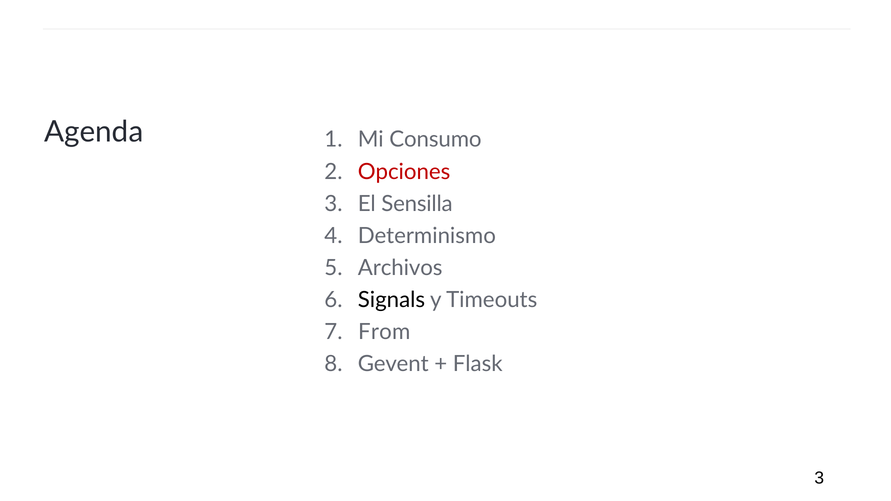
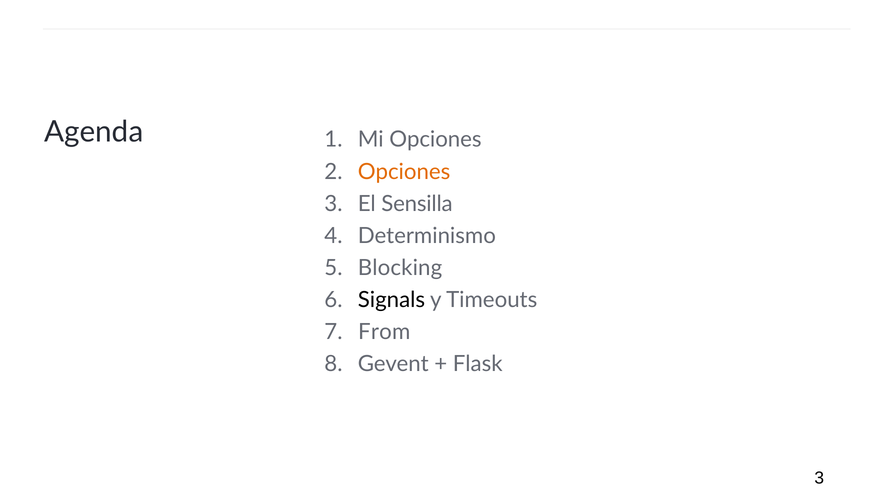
Mi Consumo: Consumo -> Opciones
Opciones at (404, 172) colour: red -> orange
Archivos: Archivos -> Blocking
